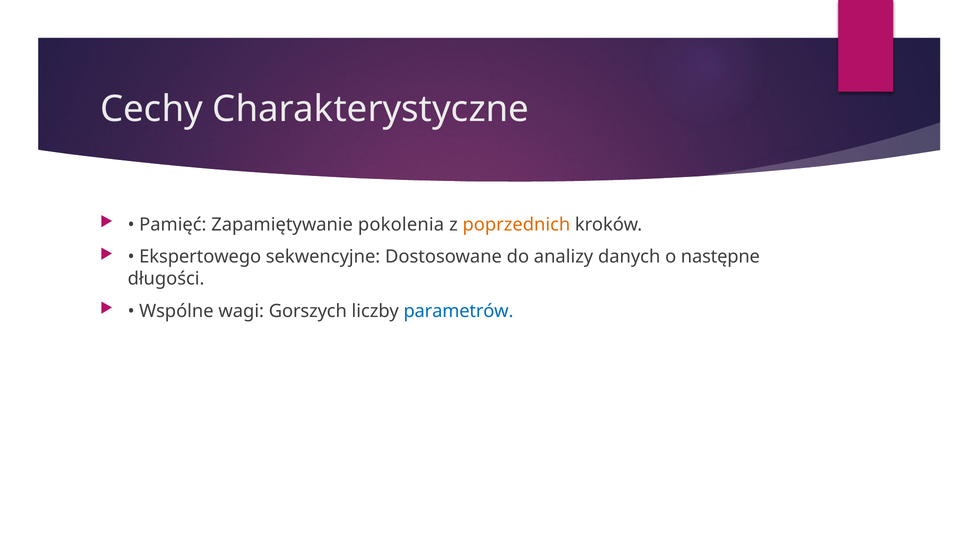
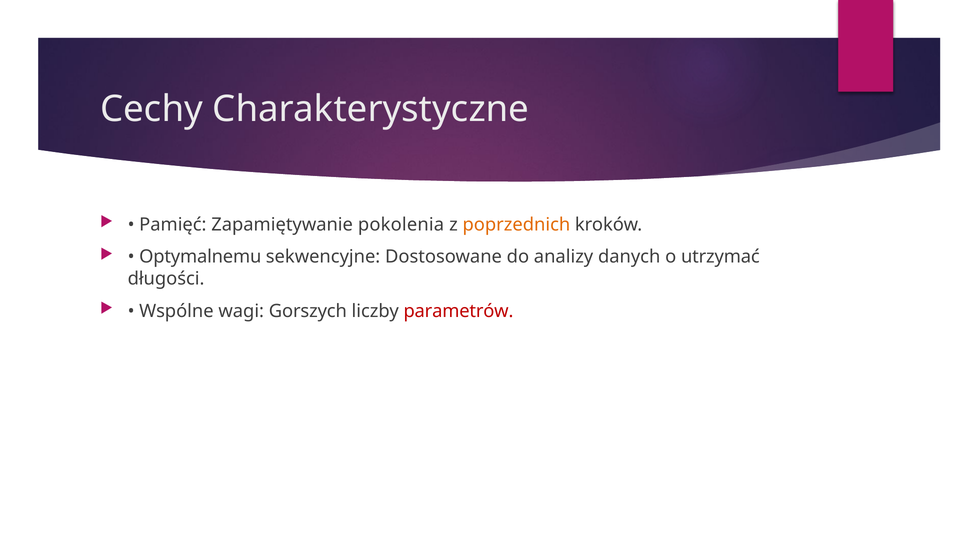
Ekspertowego: Ekspertowego -> Optymalnemu
następne: następne -> utrzymać
parametrów colour: blue -> red
